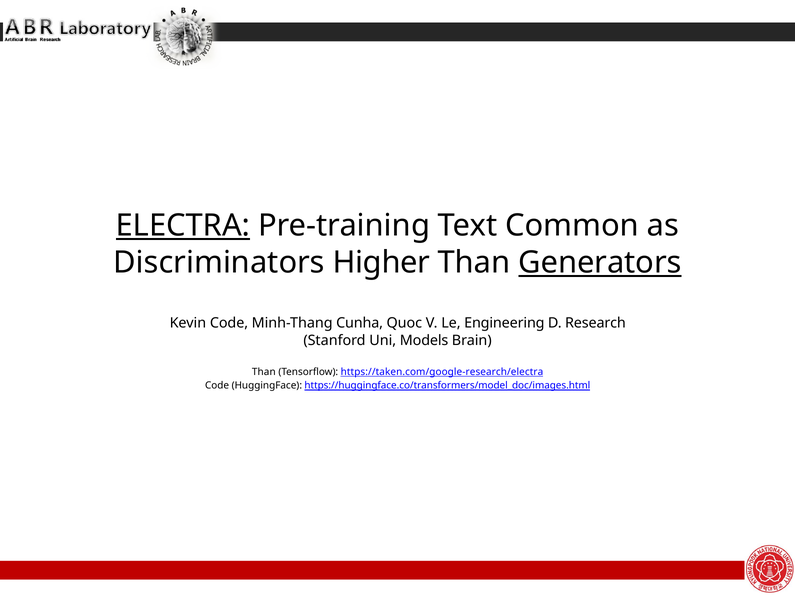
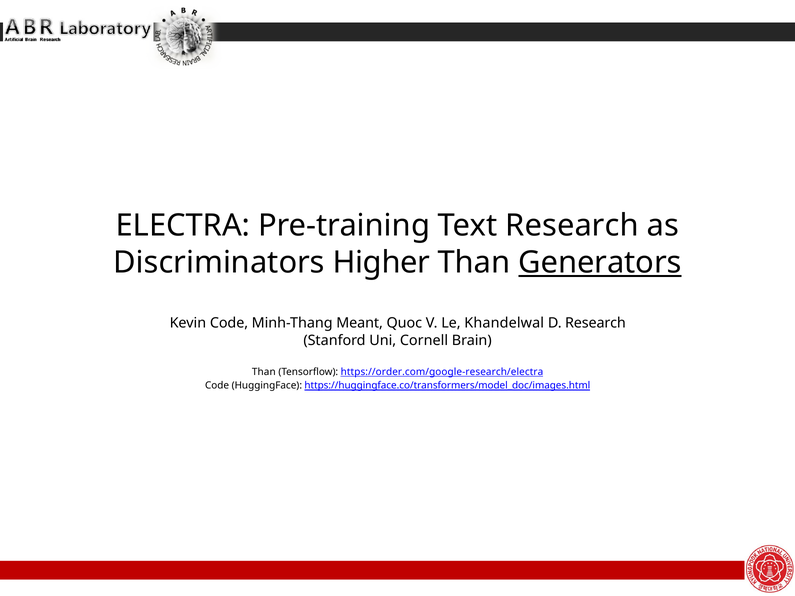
ELECTRA underline: present -> none
Text Common: Common -> Research
Cunha: Cunha -> Meant
Engineering: Engineering -> Khandelwal
Models: Models -> Cornell
https://taken.com/google-research/electra: https://taken.com/google-research/electra -> https://order.com/google-research/electra
